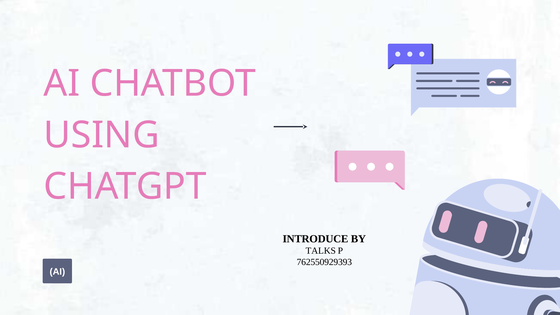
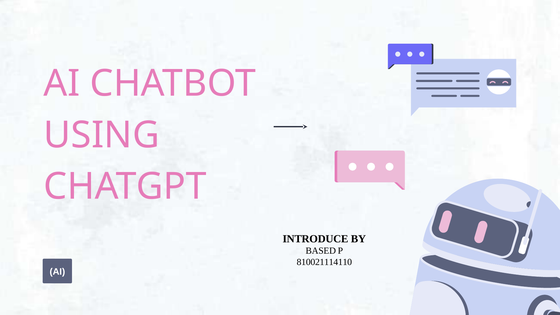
TALKS: TALKS -> BASED
762550929393: 762550929393 -> 810021114110
